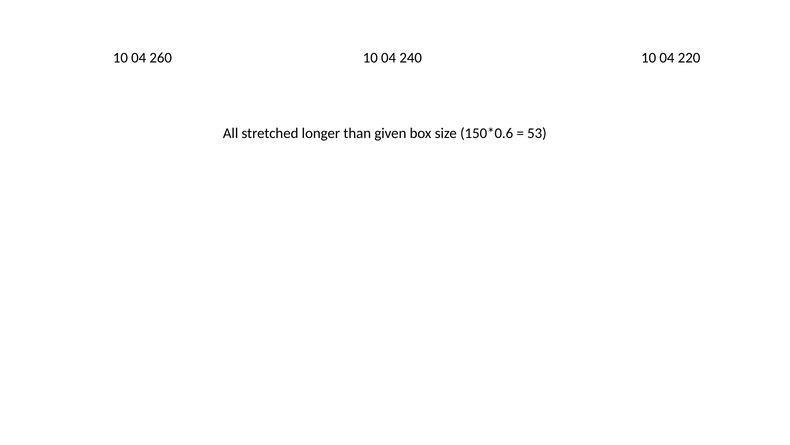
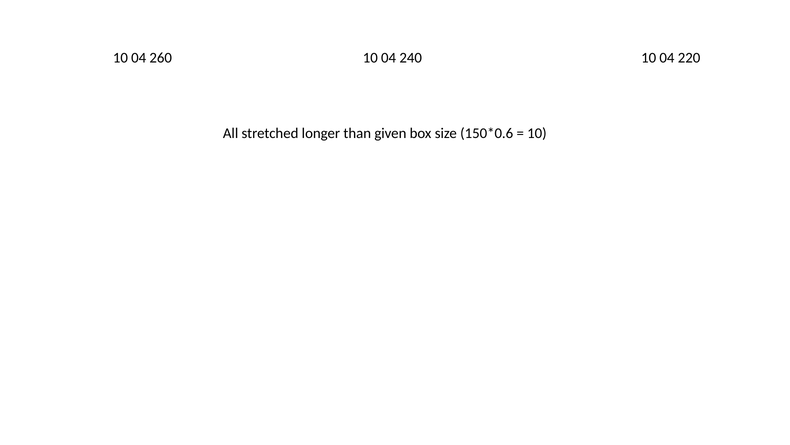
53 at (537, 133): 53 -> 10
